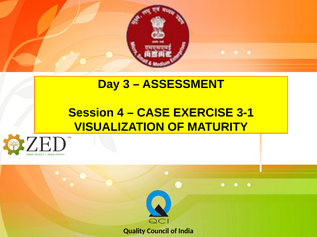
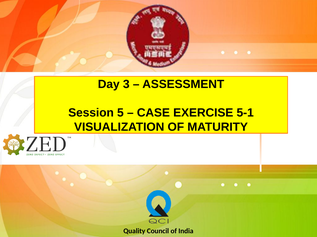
4: 4 -> 5
3-1: 3-1 -> 5-1
